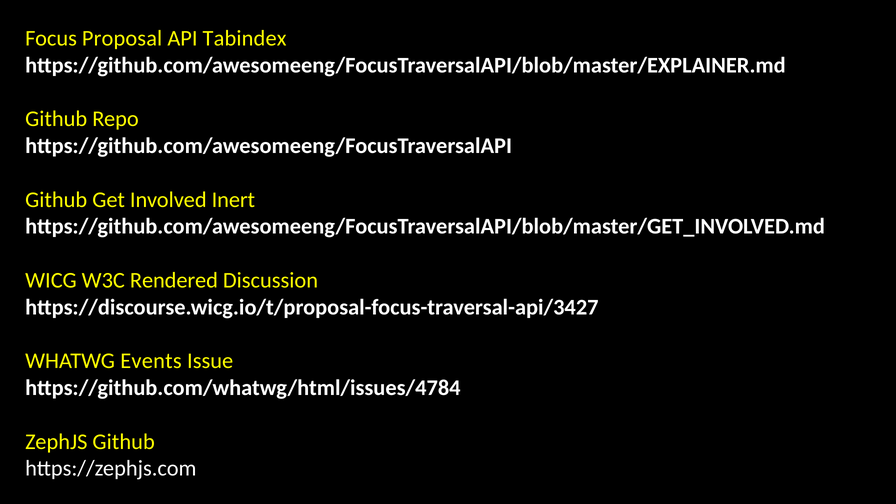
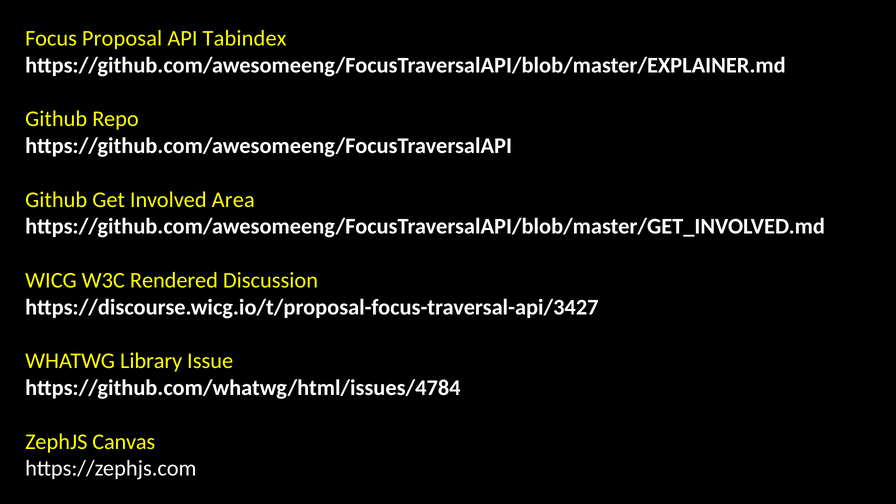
Inert: Inert -> Area
Events: Events -> Library
ZephJS Github: Github -> Canvas
